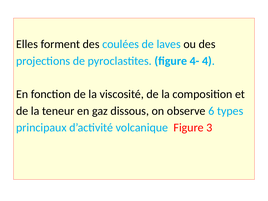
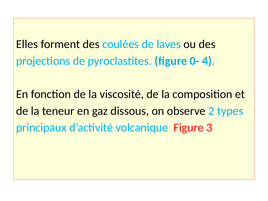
4-: 4- -> 0-
6: 6 -> 2
